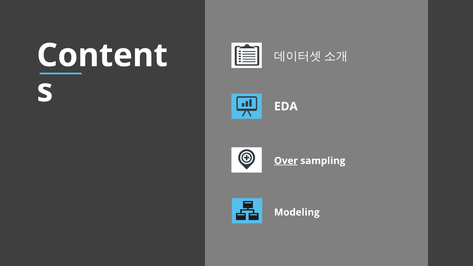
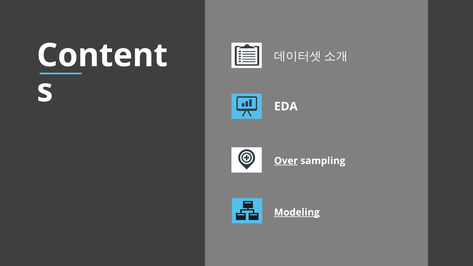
Modeling underline: none -> present
